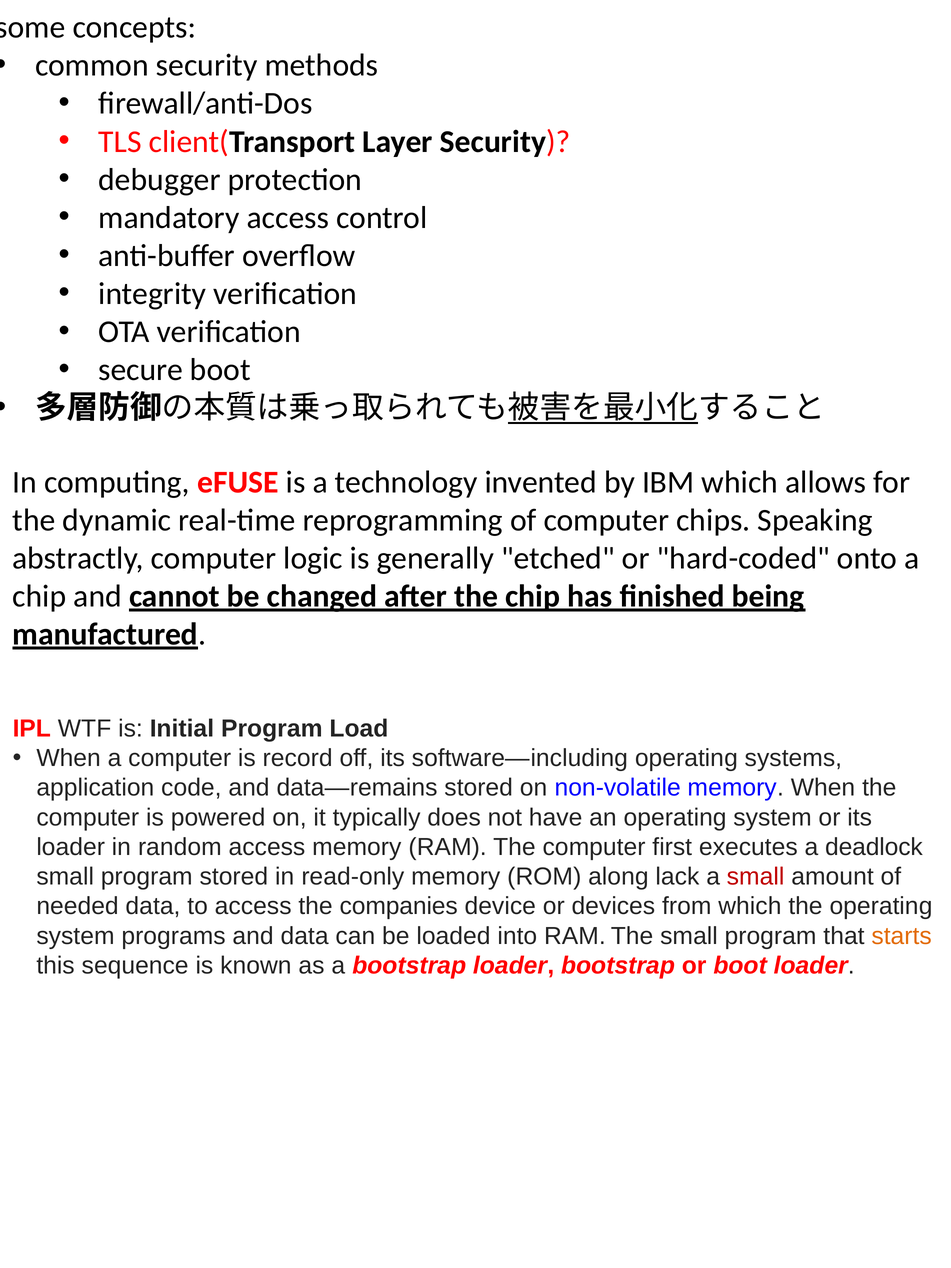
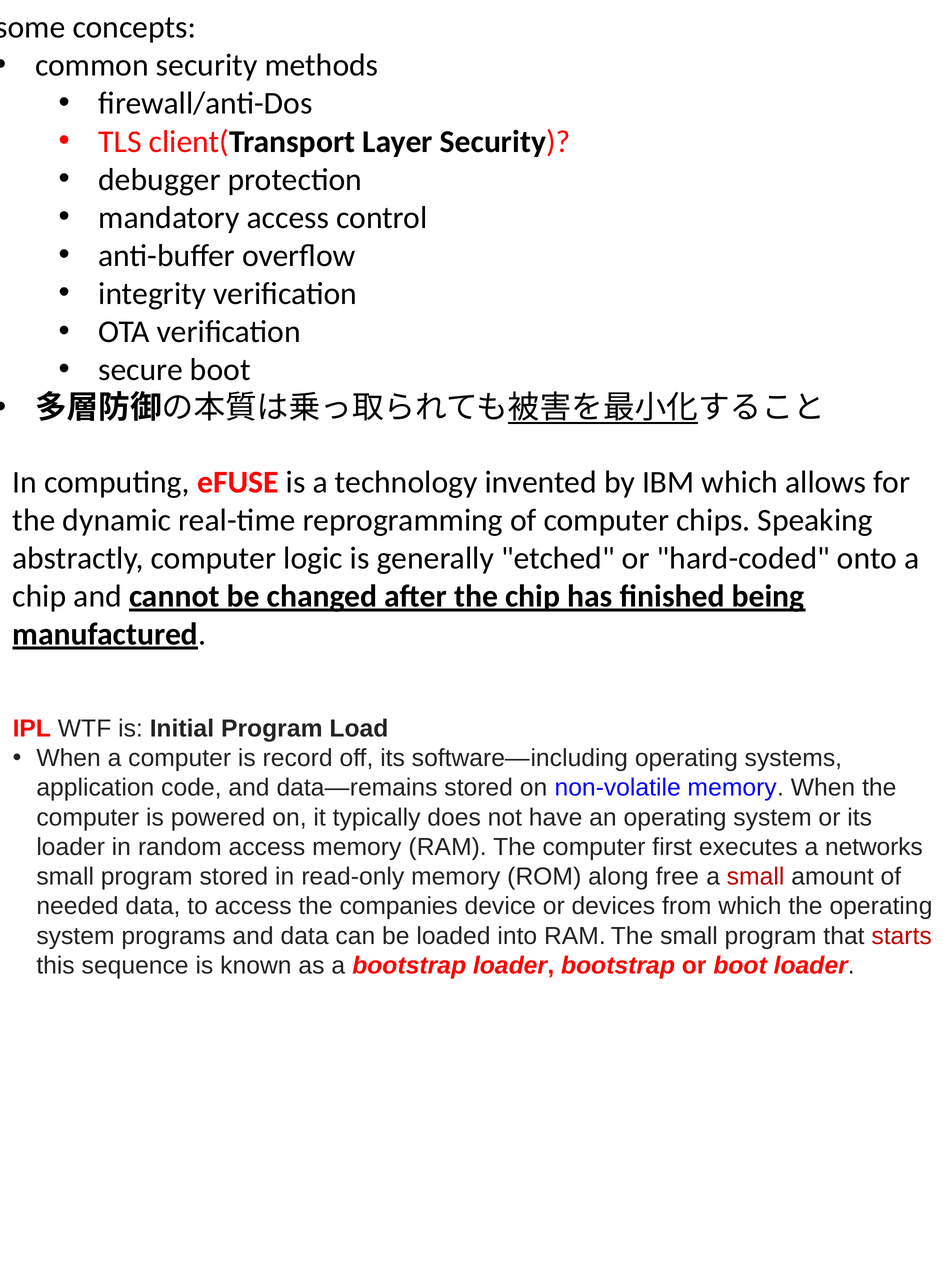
deadlock: deadlock -> networks
lack: lack -> free
starts colour: orange -> red
